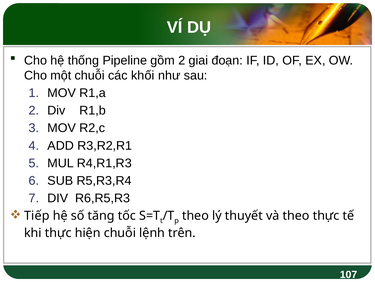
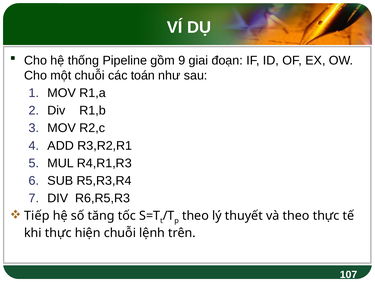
gồm 2: 2 -> 9
khối: khối -> toán
